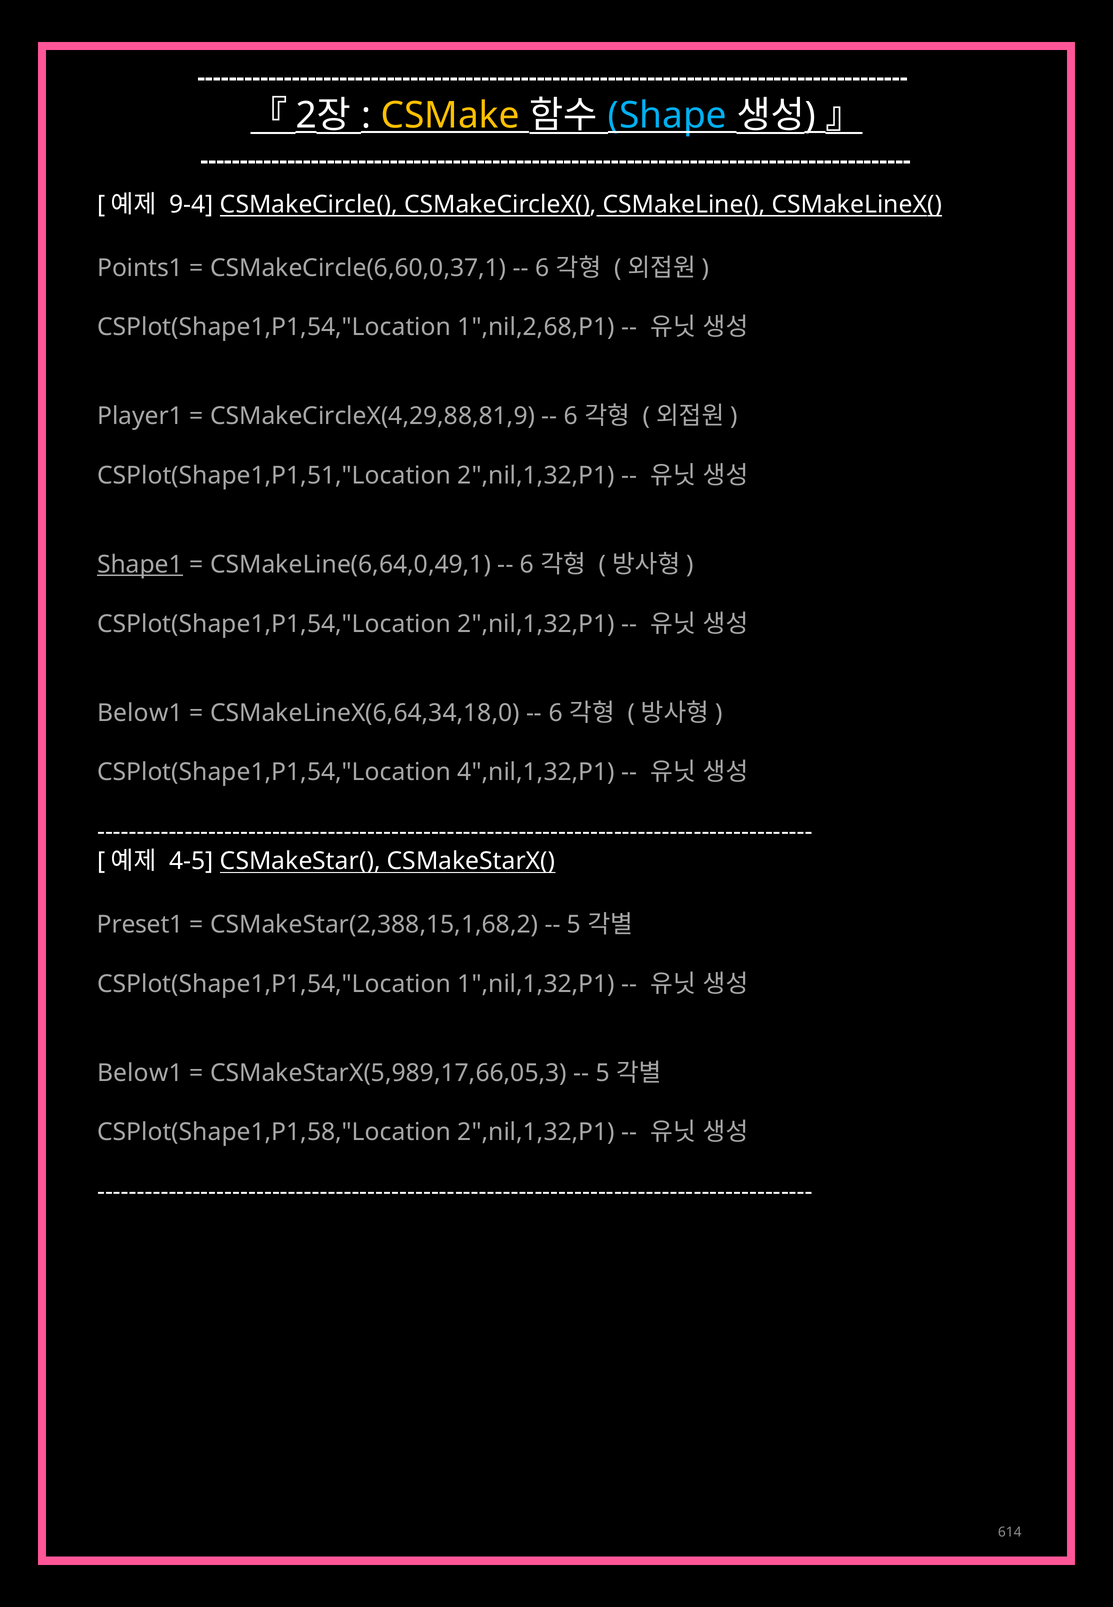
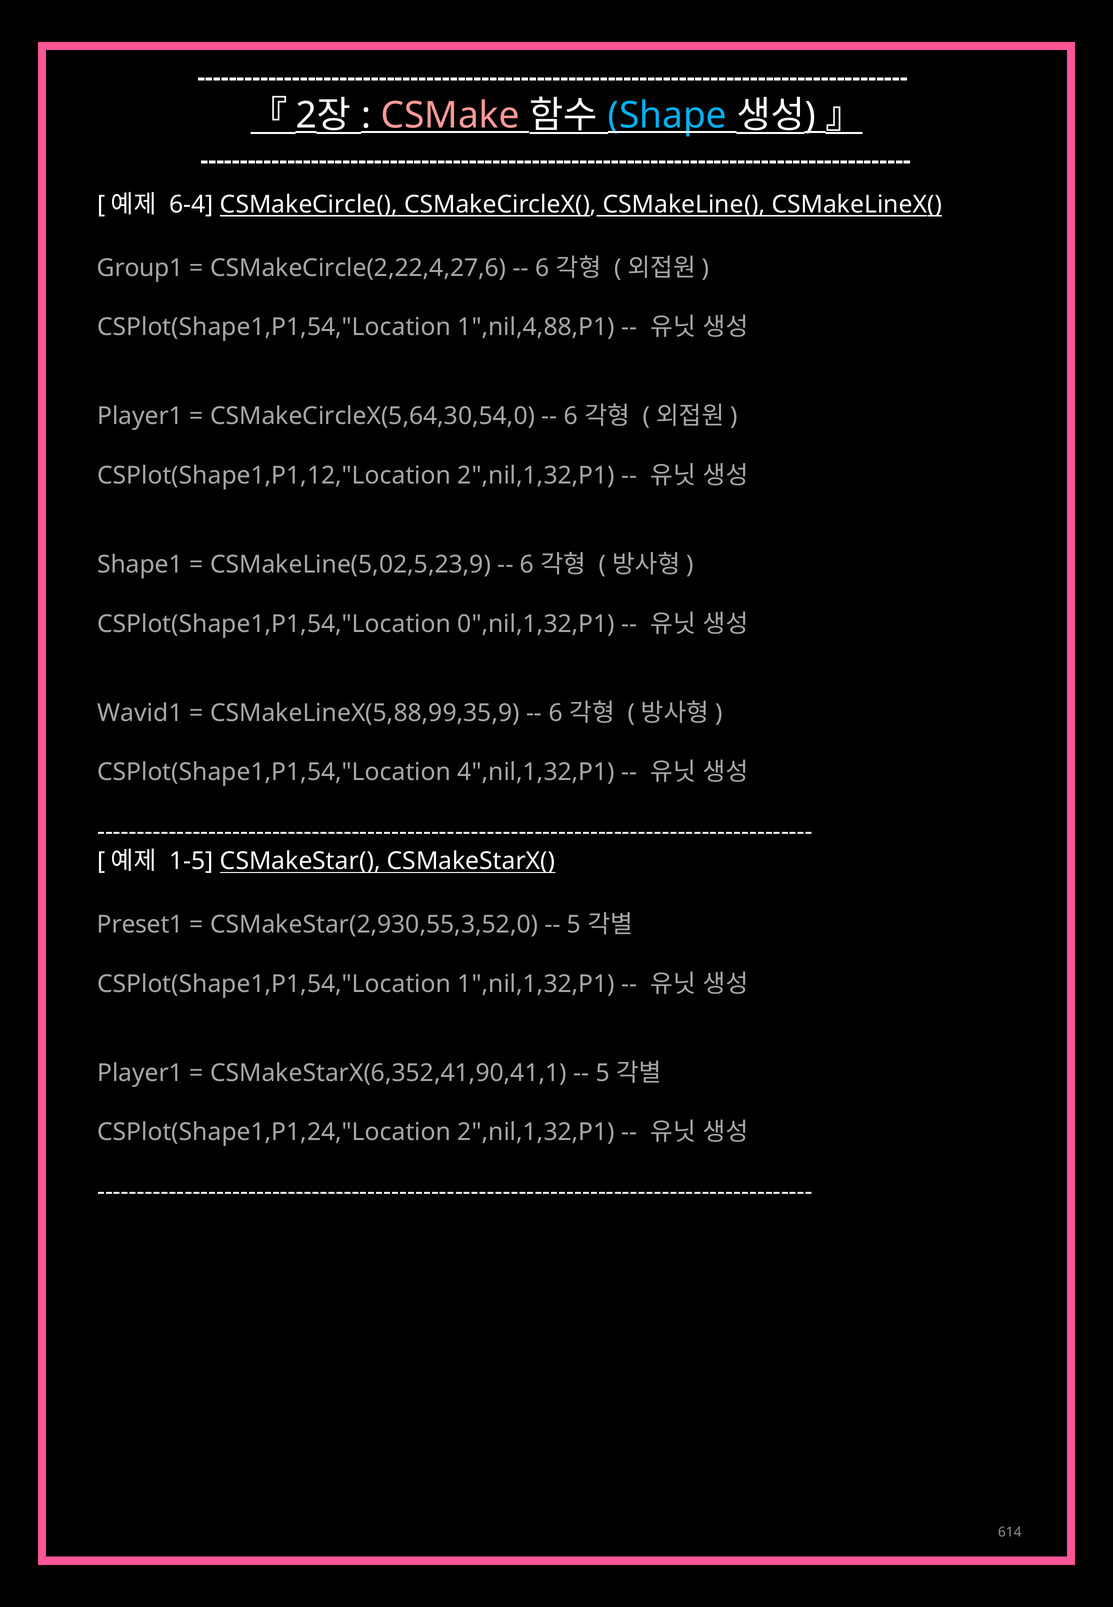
CSMake colour: yellow -> pink
9-4: 9-4 -> 6-4
Points1: Points1 -> Group1
CSMakeCircle(6,60,0,37,1: CSMakeCircle(6,60,0,37,1 -> CSMakeCircle(2,22,4,27,6
1",nil,2,68,P1: 1",nil,2,68,P1 -> 1",nil,4,88,P1
CSMakeCircleX(4,29,88,81,9: CSMakeCircleX(4,29,88,81,9 -> CSMakeCircleX(5,64,30,54,0
CSPlot(Shape1,P1,51,"Location: CSPlot(Shape1,P1,51,"Location -> CSPlot(Shape1,P1,12,"Location
Shape1 underline: present -> none
CSMakeLine(6,64,0,49,1: CSMakeLine(6,64,0,49,1 -> CSMakeLine(5,02,5,23,9
CSPlot(Shape1,P1,54,"Location 2",nil,1,32,P1: 2",nil,1,32,P1 -> 0",nil,1,32,P1
Below1 at (140, 713): Below1 -> Wavid1
CSMakeLineX(6,64,34,18,0: CSMakeLineX(6,64,34,18,0 -> CSMakeLineX(5,88,99,35,9
4-5: 4-5 -> 1-5
CSMakeStar(2,388,15,1,68,2: CSMakeStar(2,388,15,1,68,2 -> CSMakeStar(2,930,55,3,52,0
Below1 at (140, 1073): Below1 -> Player1
CSMakeStarX(5,989,17,66,05,3: CSMakeStarX(5,989,17,66,05,3 -> CSMakeStarX(6,352,41,90,41,1
CSPlot(Shape1,P1,58,"Location: CSPlot(Shape1,P1,58,"Location -> CSPlot(Shape1,P1,24,"Location
